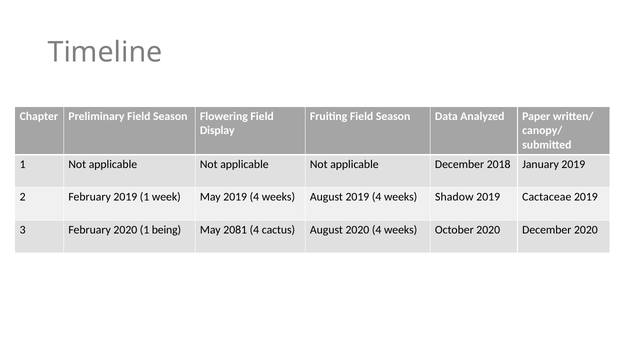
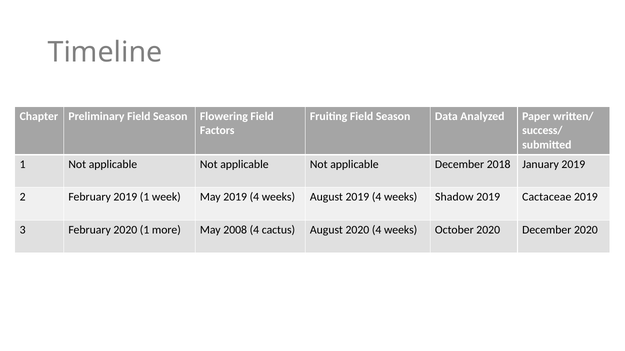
Display: Display -> Factors
canopy/: canopy/ -> success/
being: being -> more
2081: 2081 -> 2008
